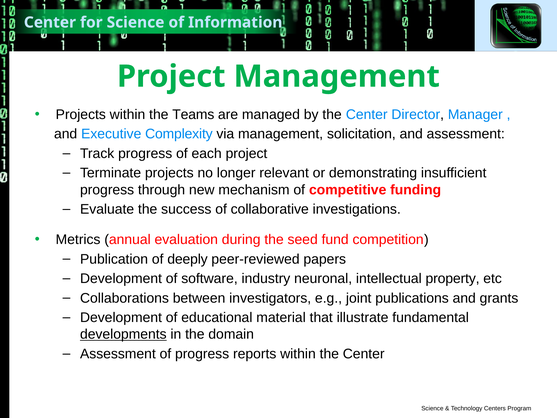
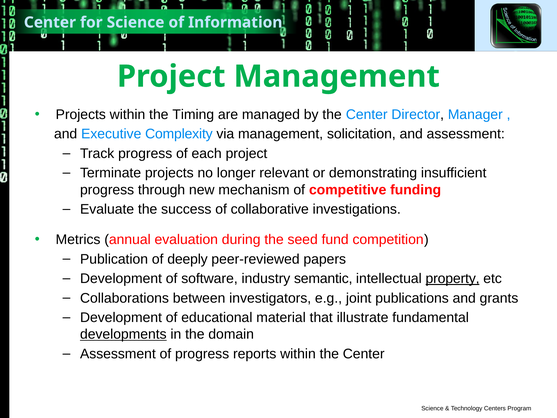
Teams: Teams -> Timing
neuronal: neuronal -> semantic
property underline: none -> present
